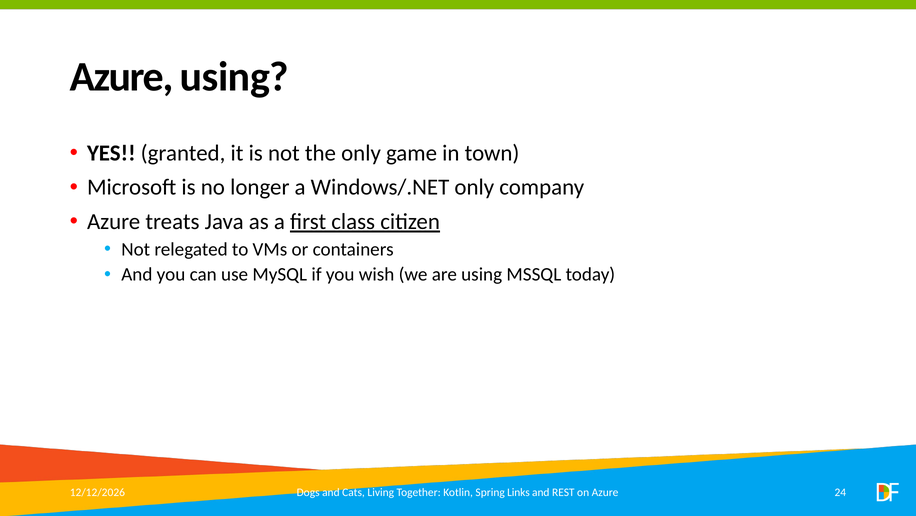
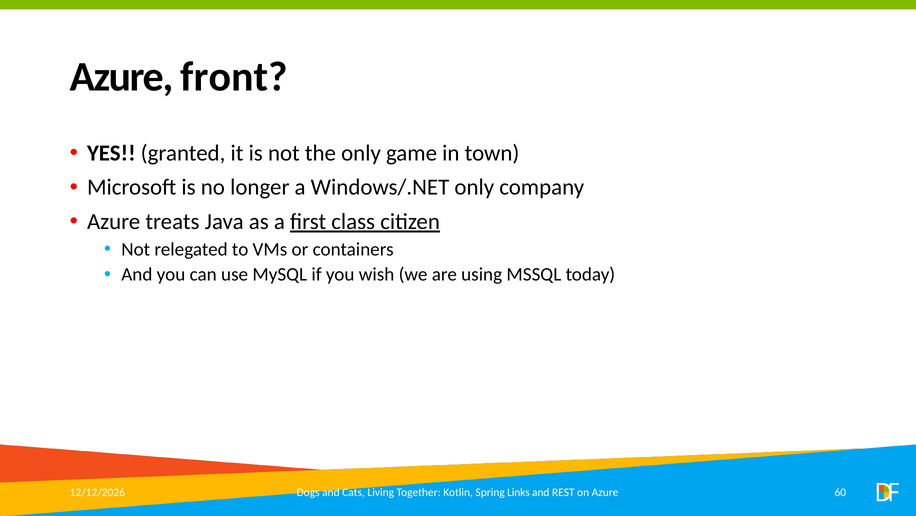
Azure using: using -> front
24: 24 -> 60
